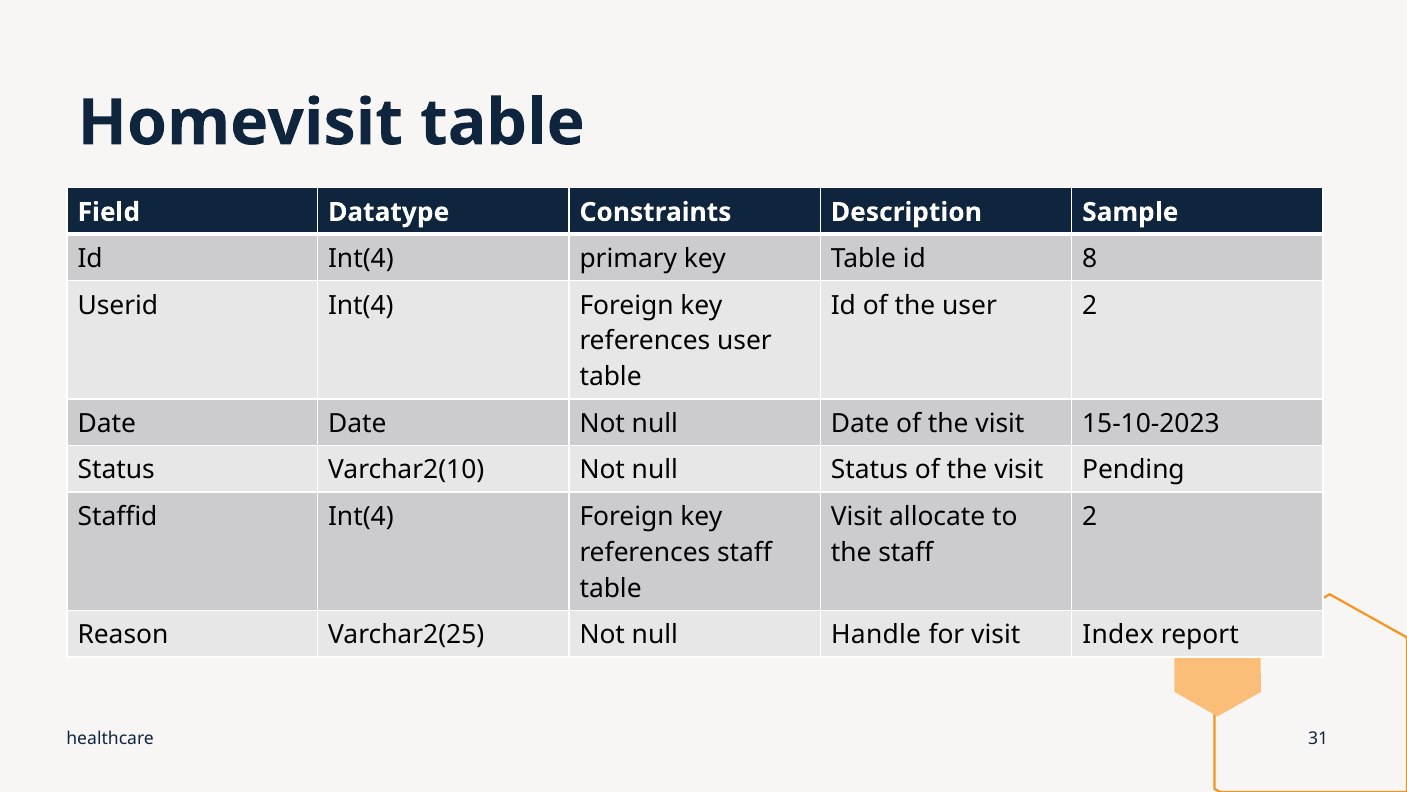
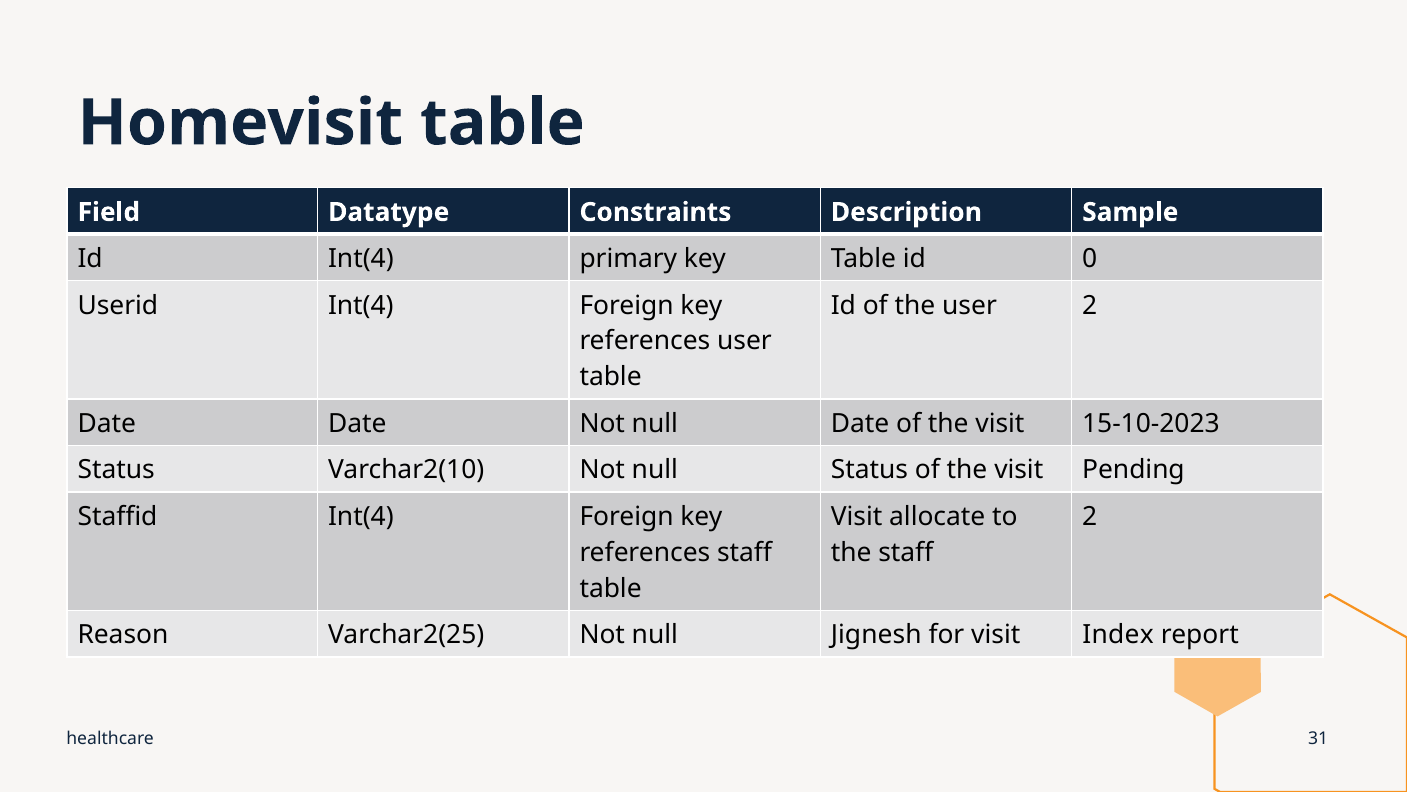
8: 8 -> 0
Handle: Handle -> Jignesh
